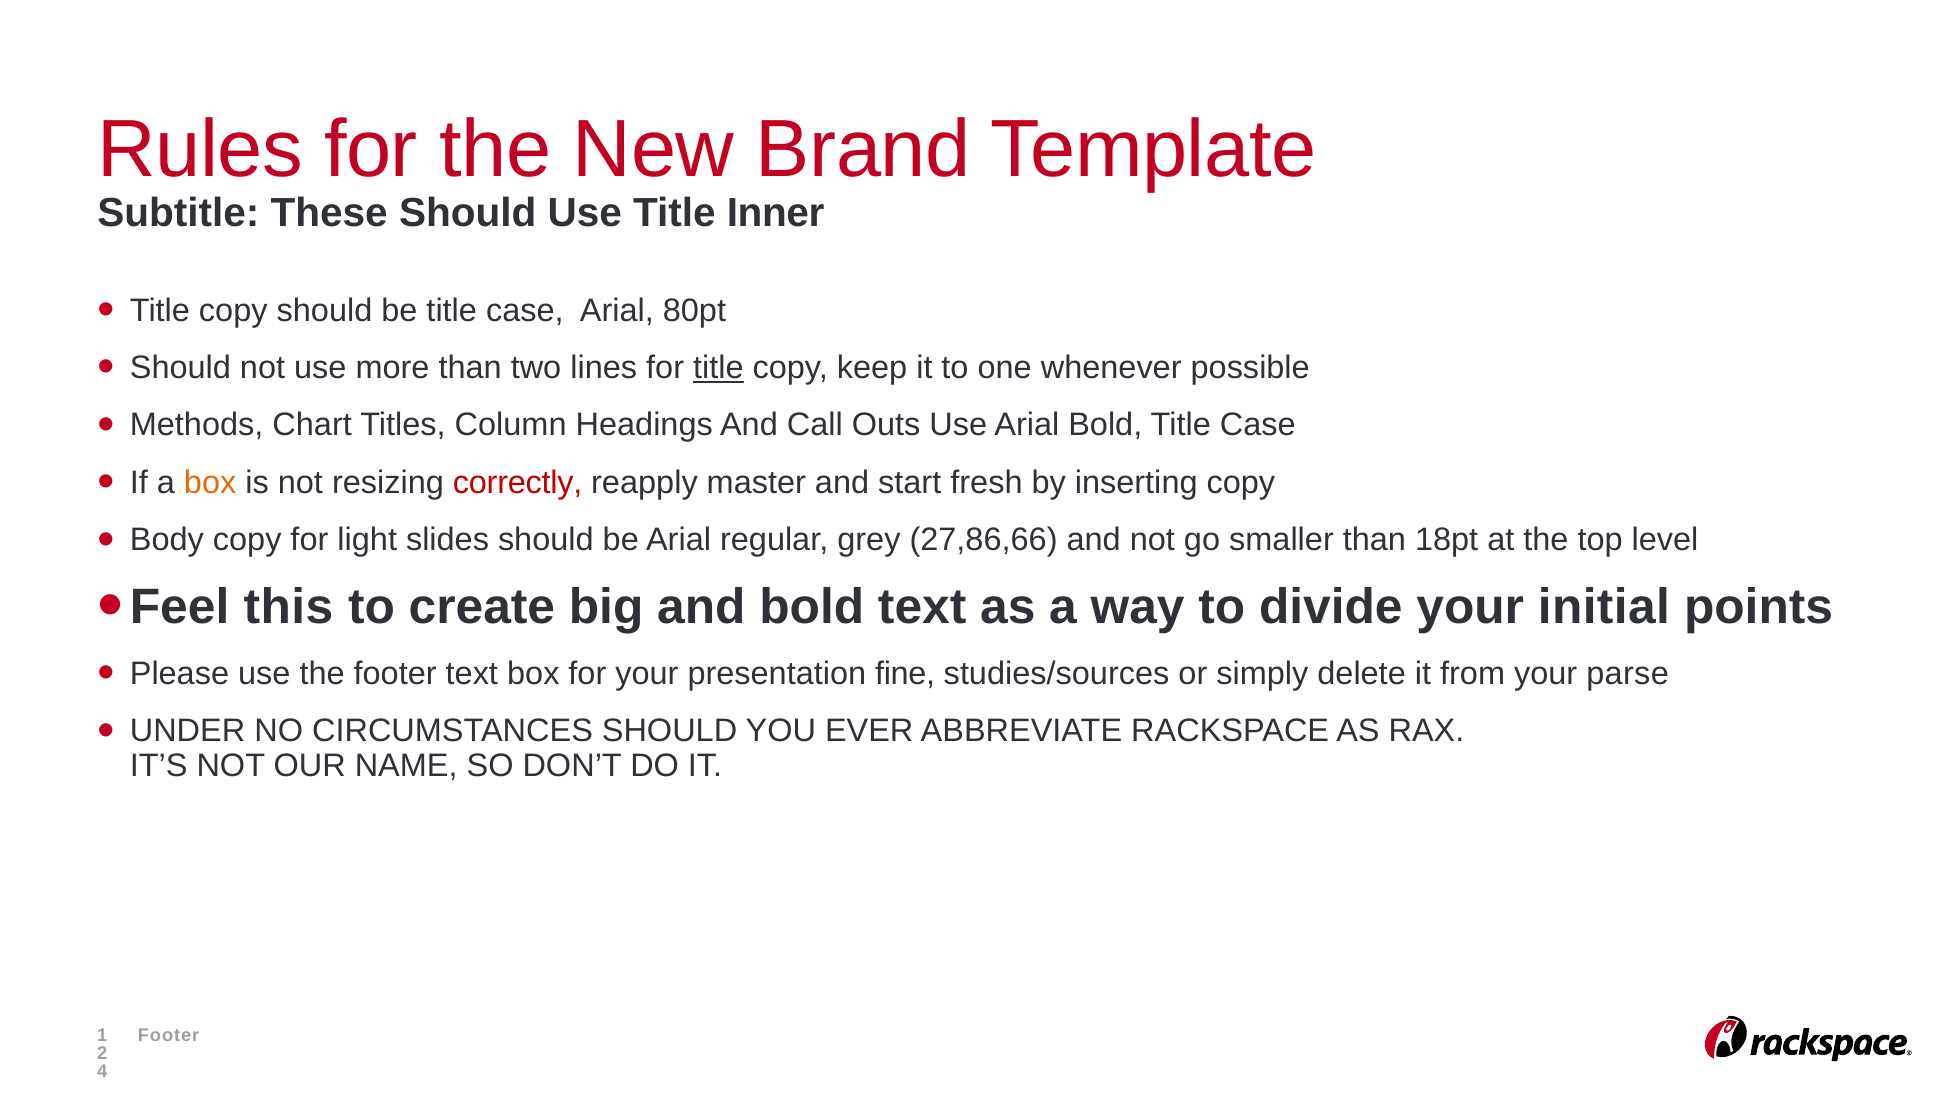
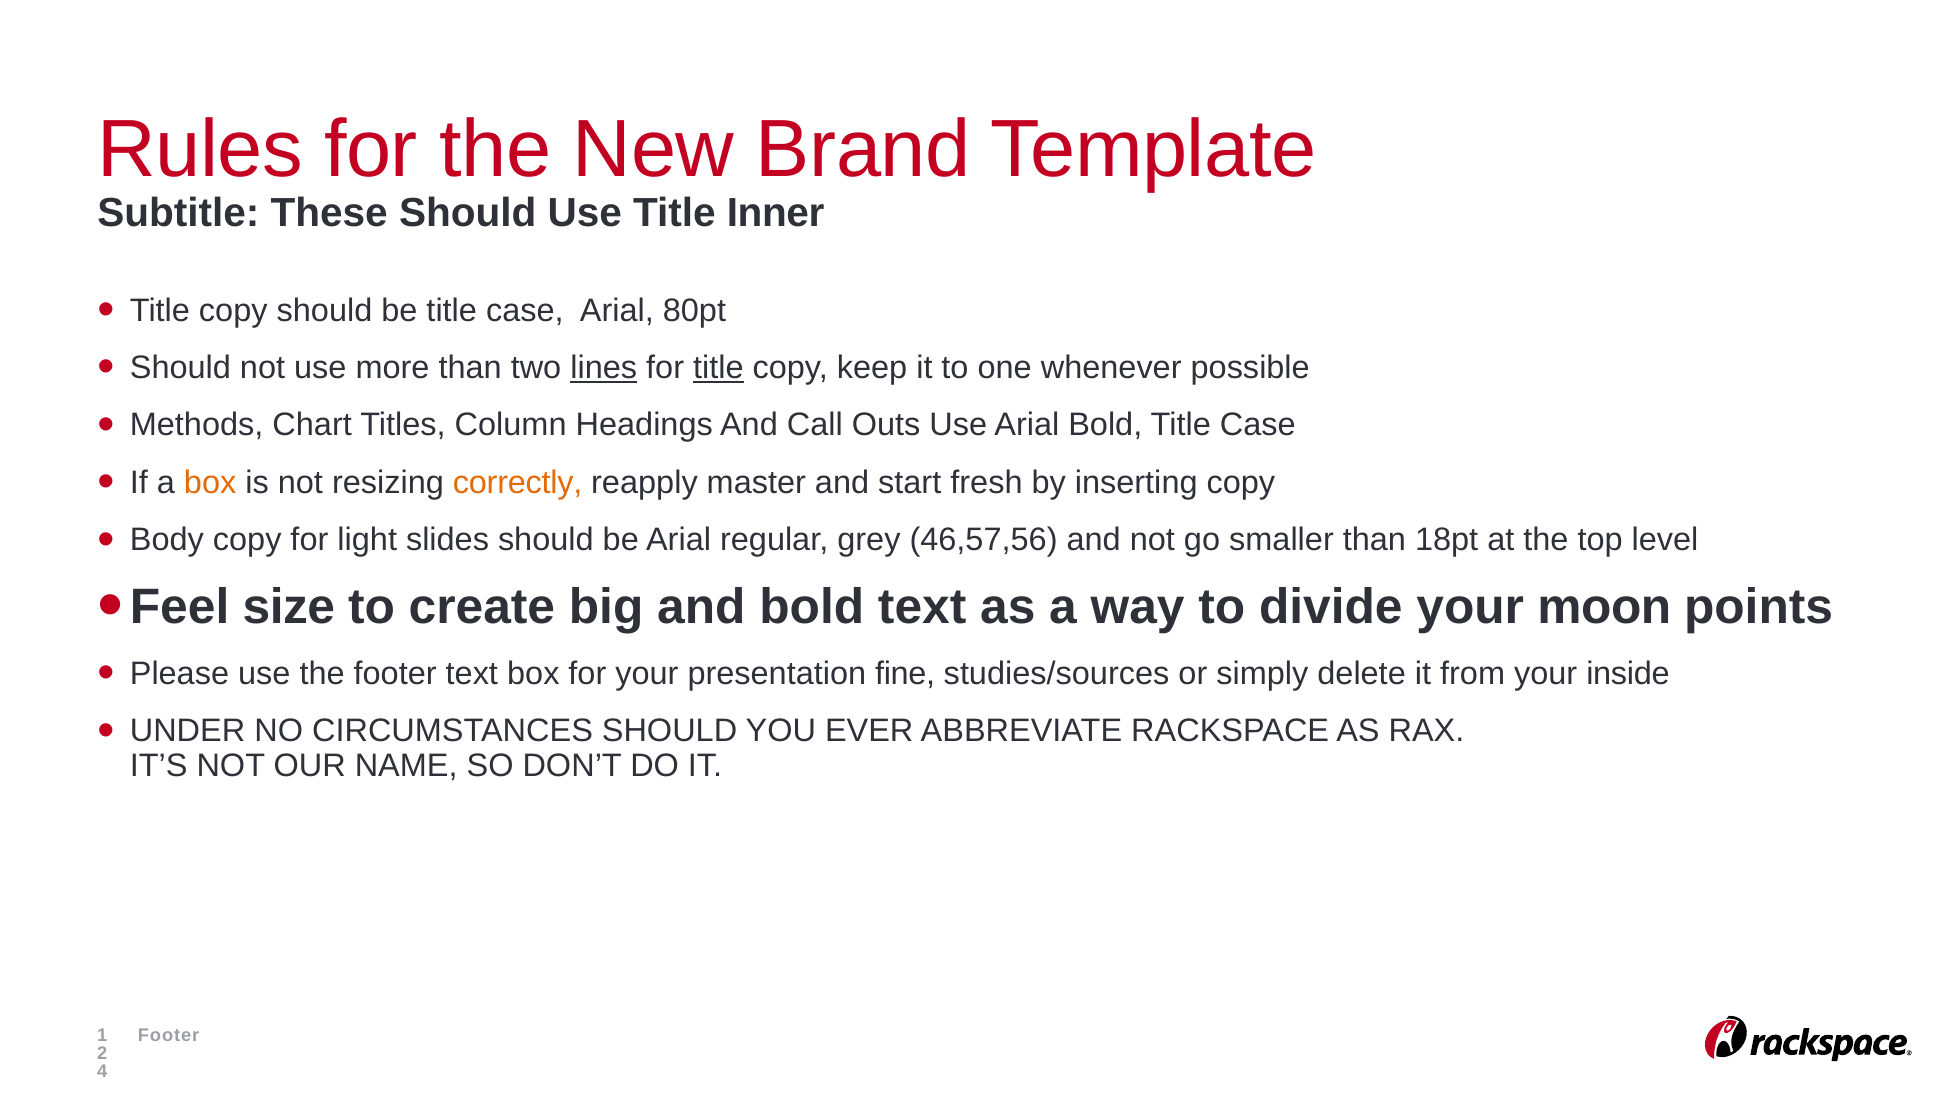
lines underline: none -> present
correctly colour: red -> orange
27,86,66: 27,86,66 -> 46,57,56
this: this -> size
initial: initial -> moon
parse: parse -> inside
